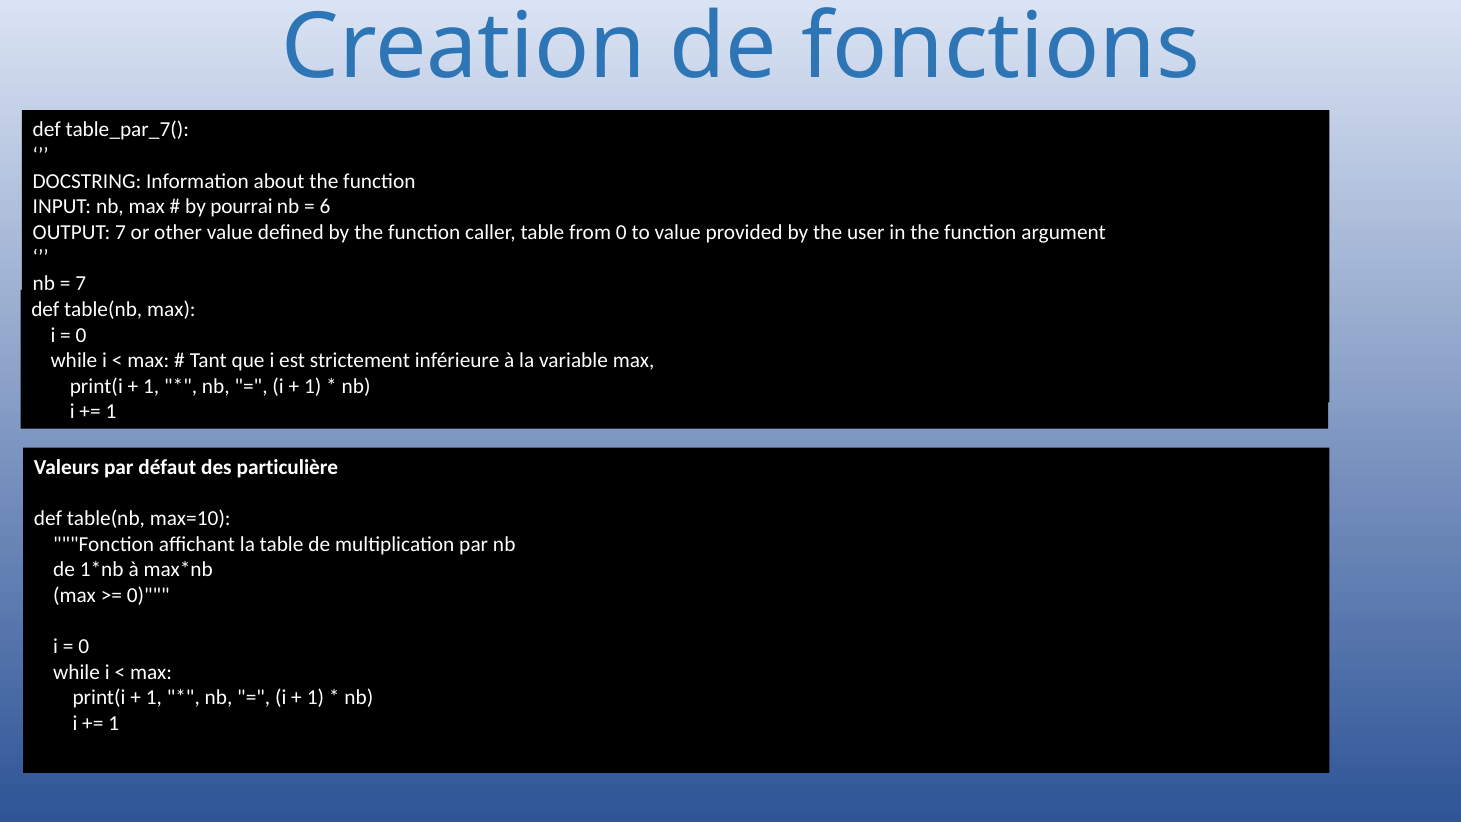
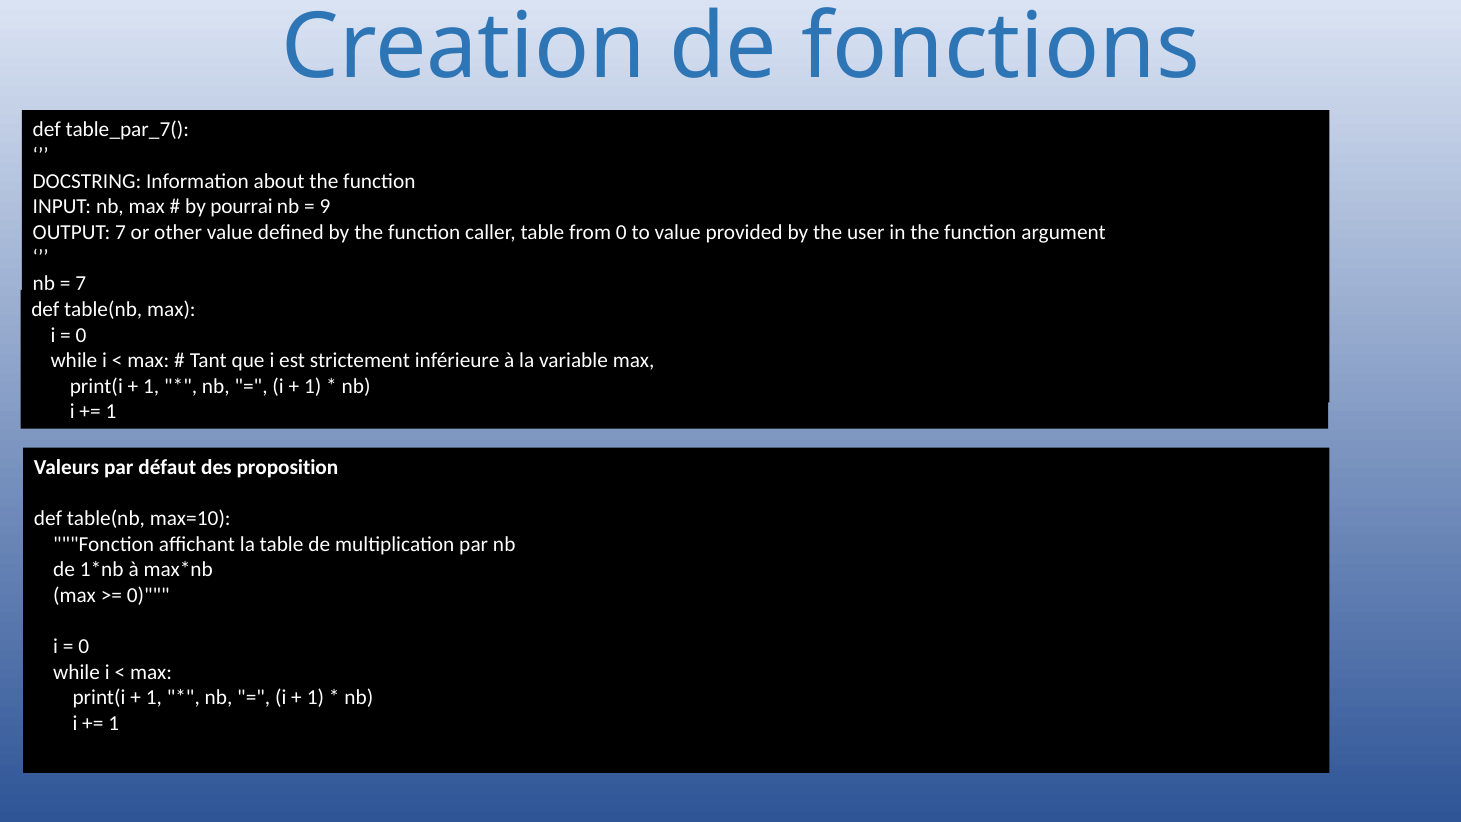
6: 6 -> 9
particulière: particulière -> proposition
